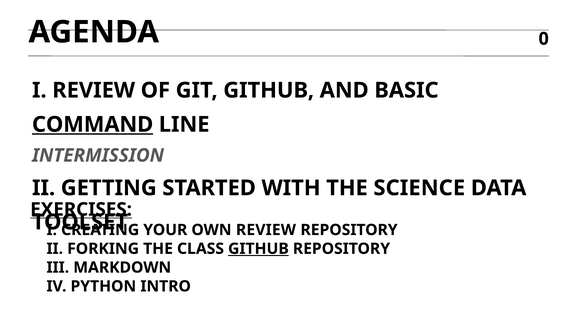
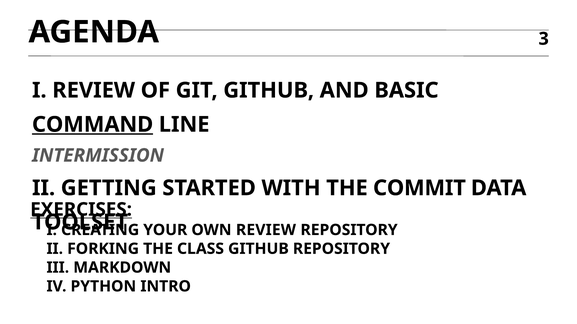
0: 0 -> 3
SCIENCE: SCIENCE -> COMMIT
GITHUB at (258, 249) underline: present -> none
